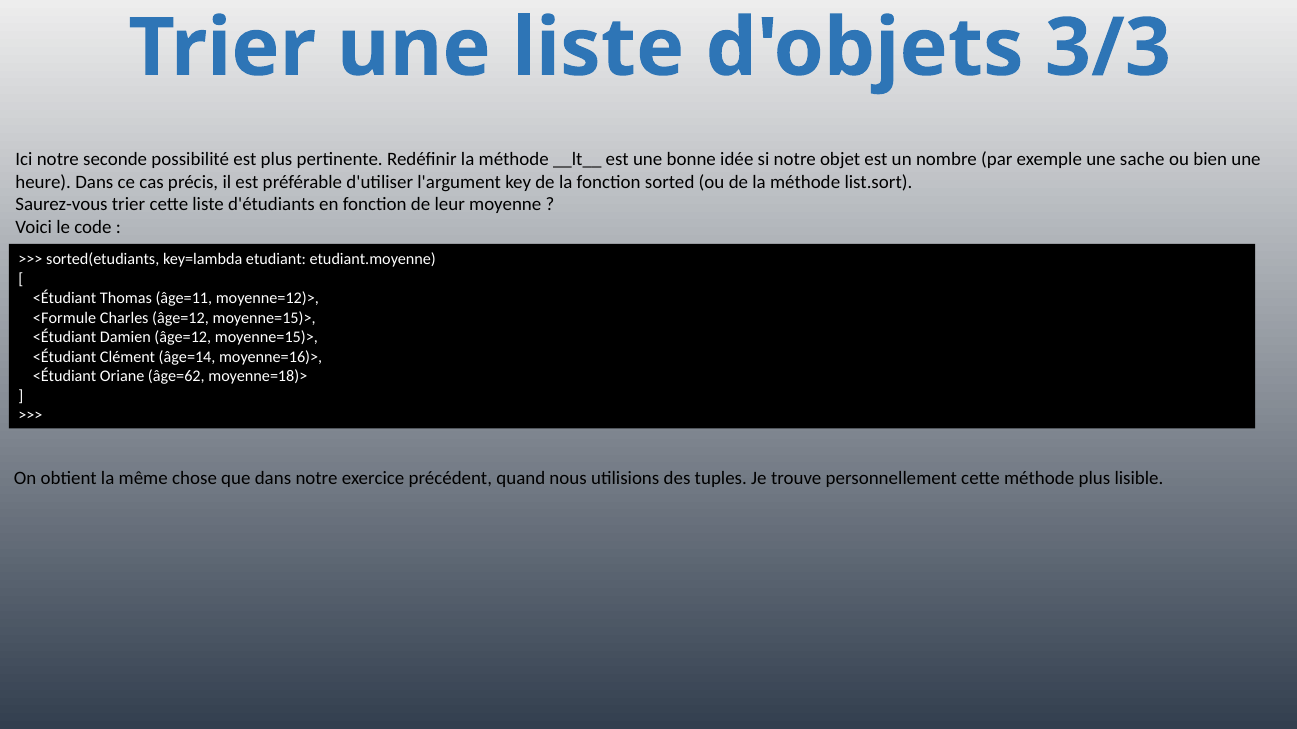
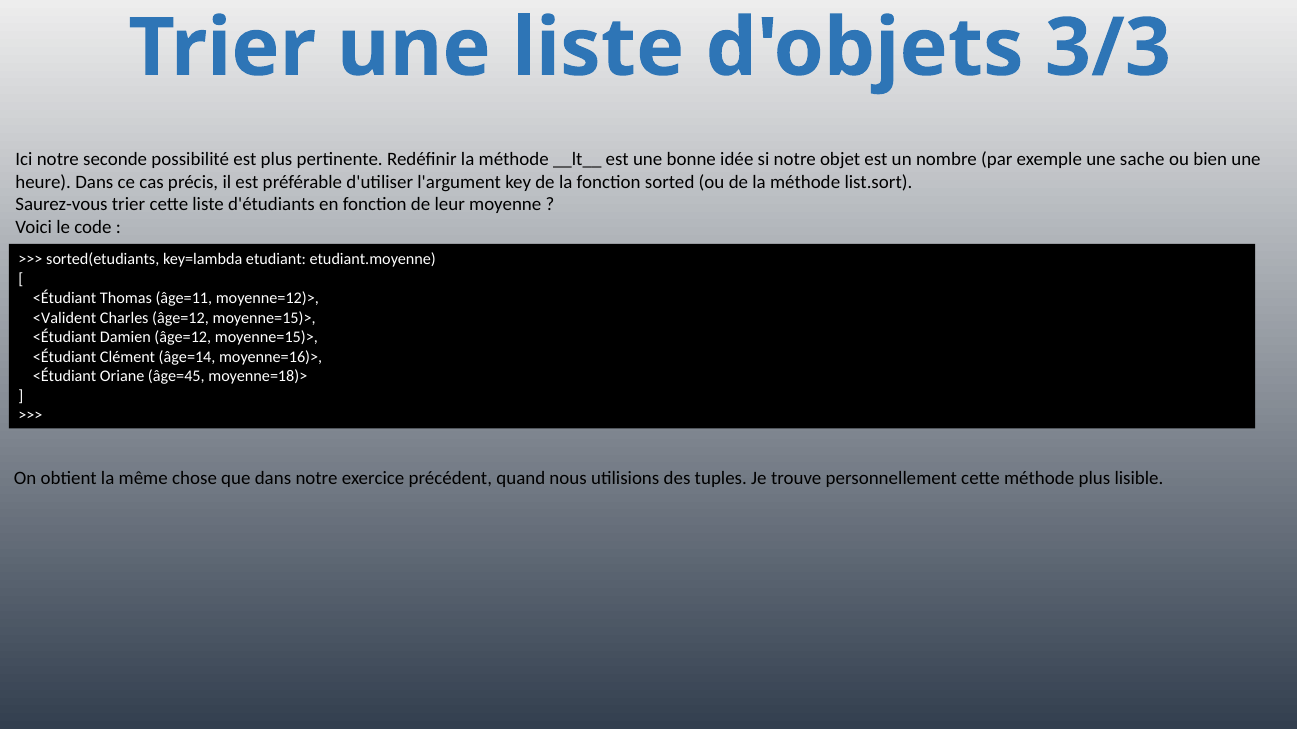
<Formule: <Formule -> <Valident
âge=62: âge=62 -> âge=45
